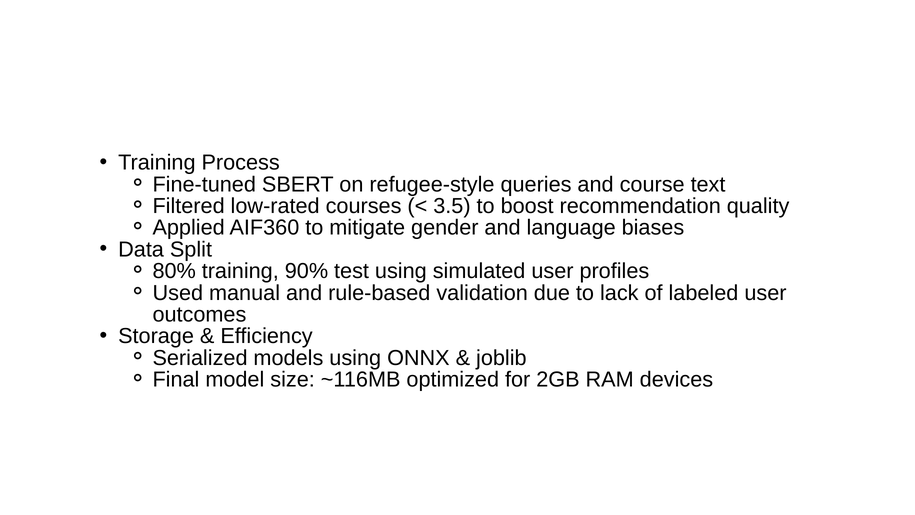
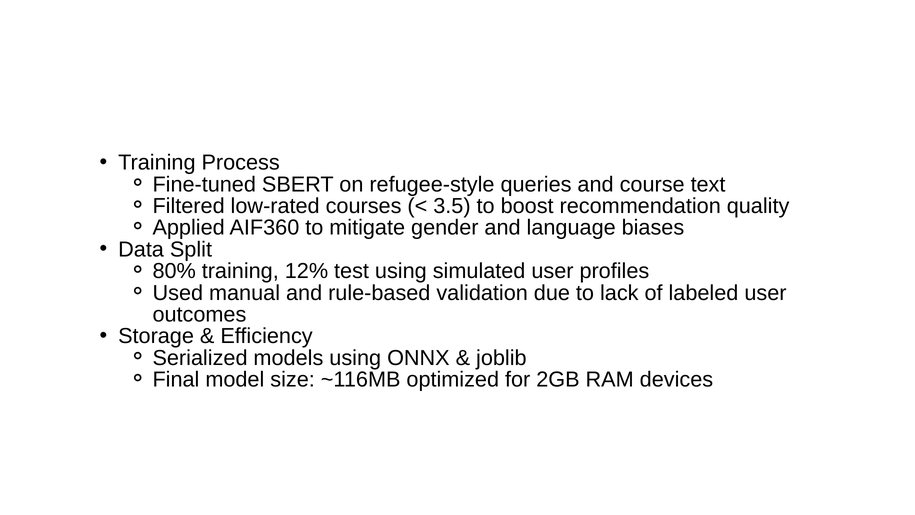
90%: 90% -> 12%
